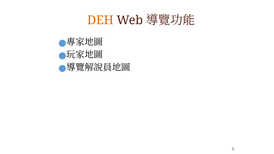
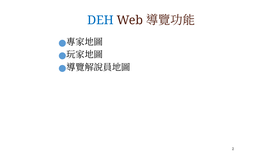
DEH colour: orange -> blue
